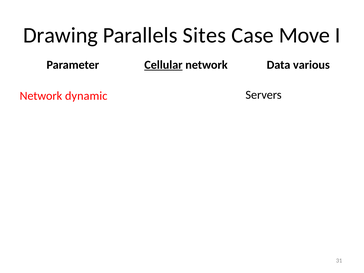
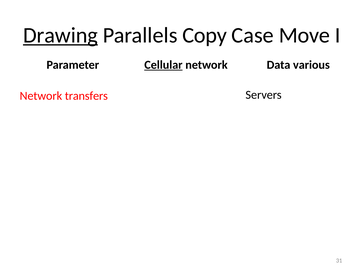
Drawing underline: none -> present
Sites: Sites -> Copy
dynamic: dynamic -> transfers
